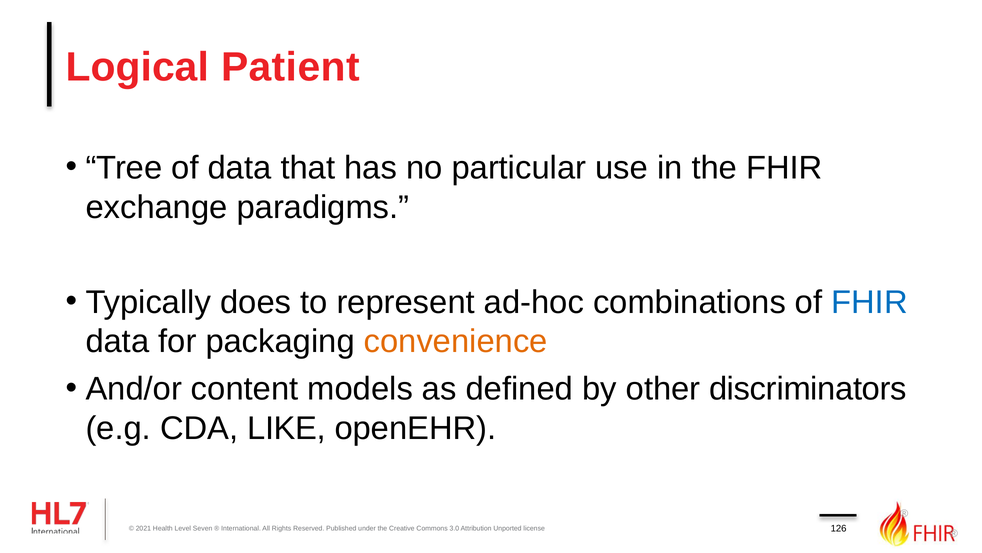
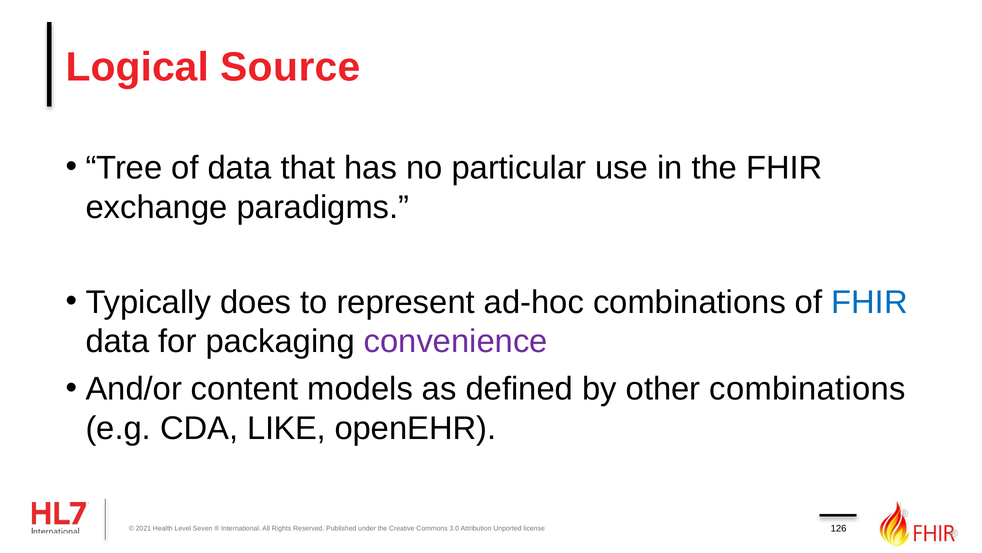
Patient: Patient -> Source
convenience colour: orange -> purple
other discriminators: discriminators -> combinations
